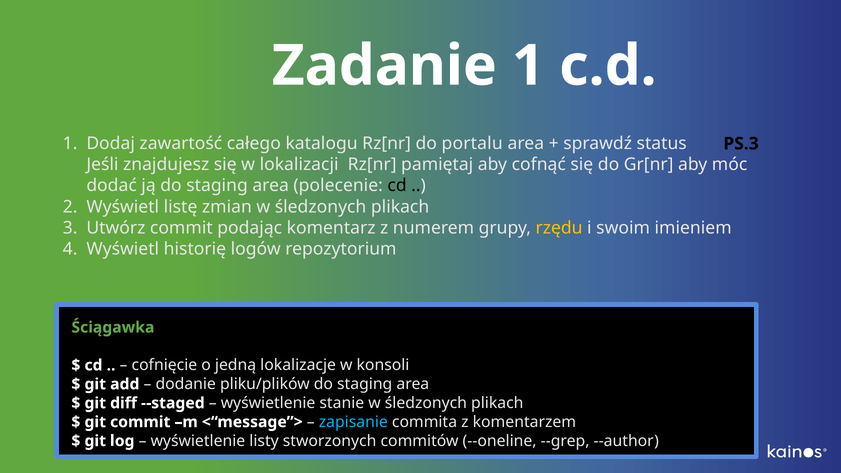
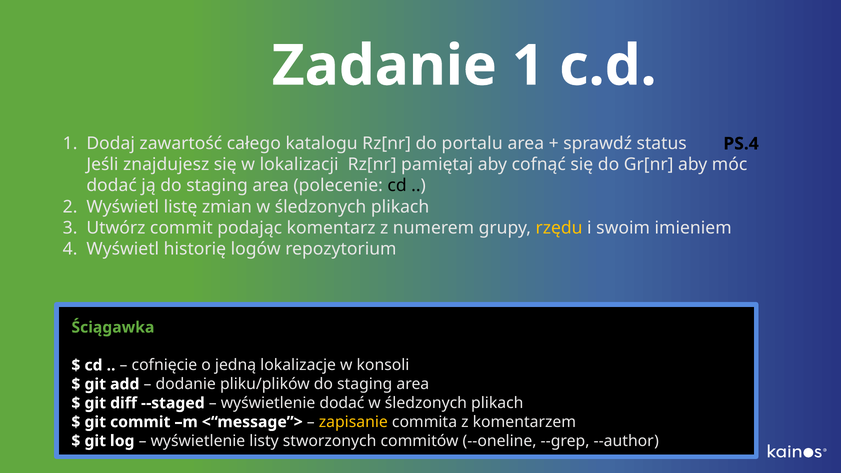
PS.3: PS.3 -> PS.4
wyświetlenie stanie: stanie -> dodać
zapisanie colour: light blue -> yellow
